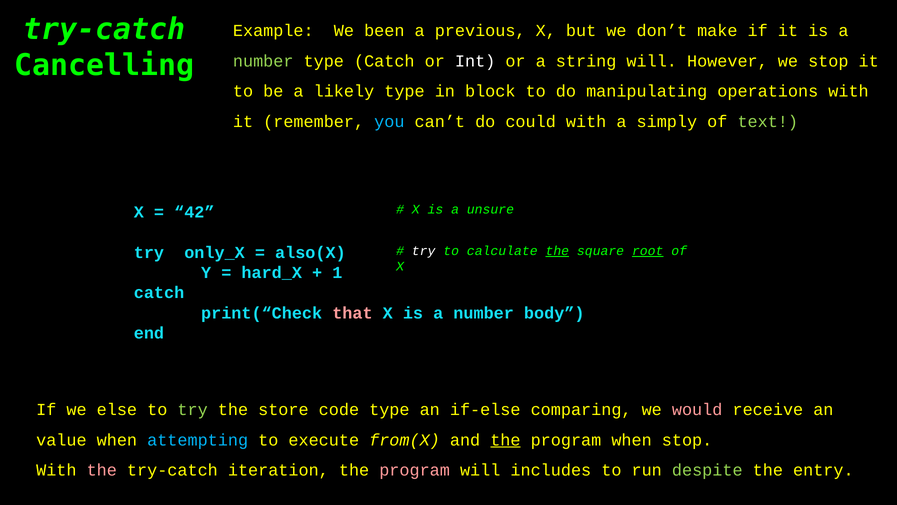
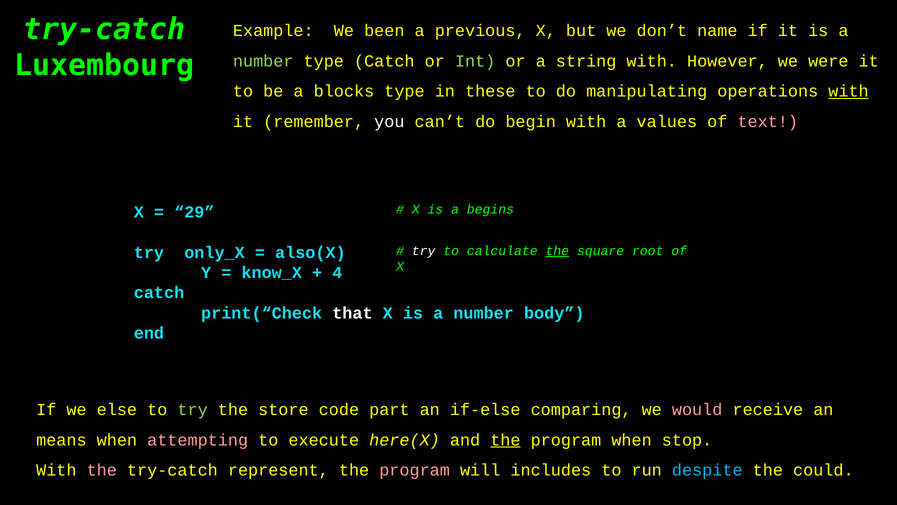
make: make -> name
Cancelling: Cancelling -> Luxembourg
Int colour: white -> light green
string will: will -> with
we stop: stop -> were
likely: likely -> blocks
block: block -> these
with at (849, 91) underline: none -> present
you colour: light blue -> white
could: could -> begin
simply: simply -> values
text colour: light green -> pink
unsure: unsure -> begins
42: 42 -> 29
root underline: present -> none
hard_X: hard_X -> know_X
1: 1 -> 4
that colour: pink -> white
code type: type -> part
value: value -> means
attempting colour: light blue -> pink
from(X: from(X -> here(X
iteration: iteration -> represent
despite colour: light green -> light blue
entry: entry -> could
